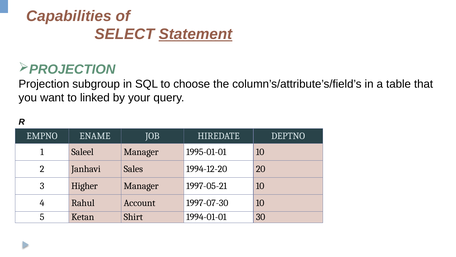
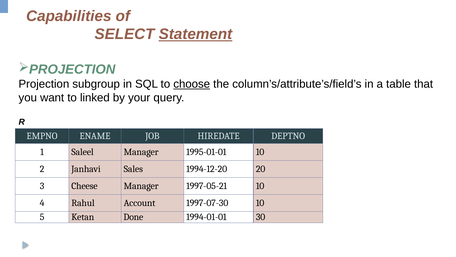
choose underline: none -> present
Higher: Higher -> Cheese
Shirt: Shirt -> Done
